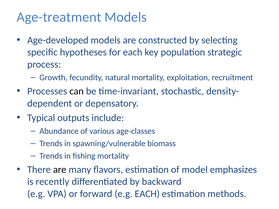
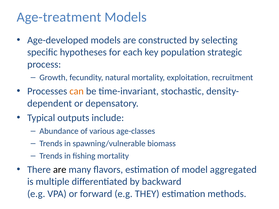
can colour: black -> orange
emphasizes: emphasizes -> aggregated
recently: recently -> multiple
e.g EACH: EACH -> THEY
